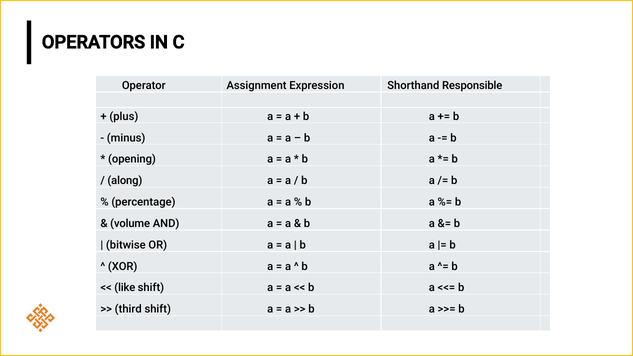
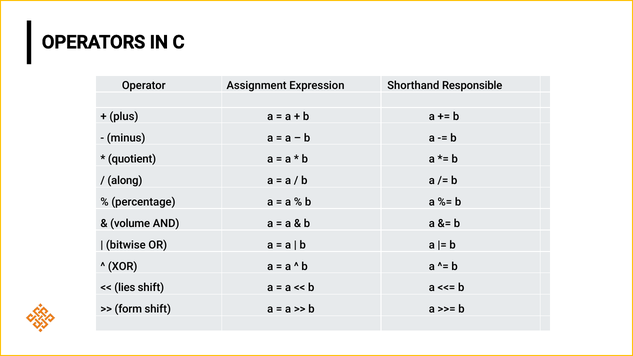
opening: opening -> quotient
like: like -> lies
third: third -> form
